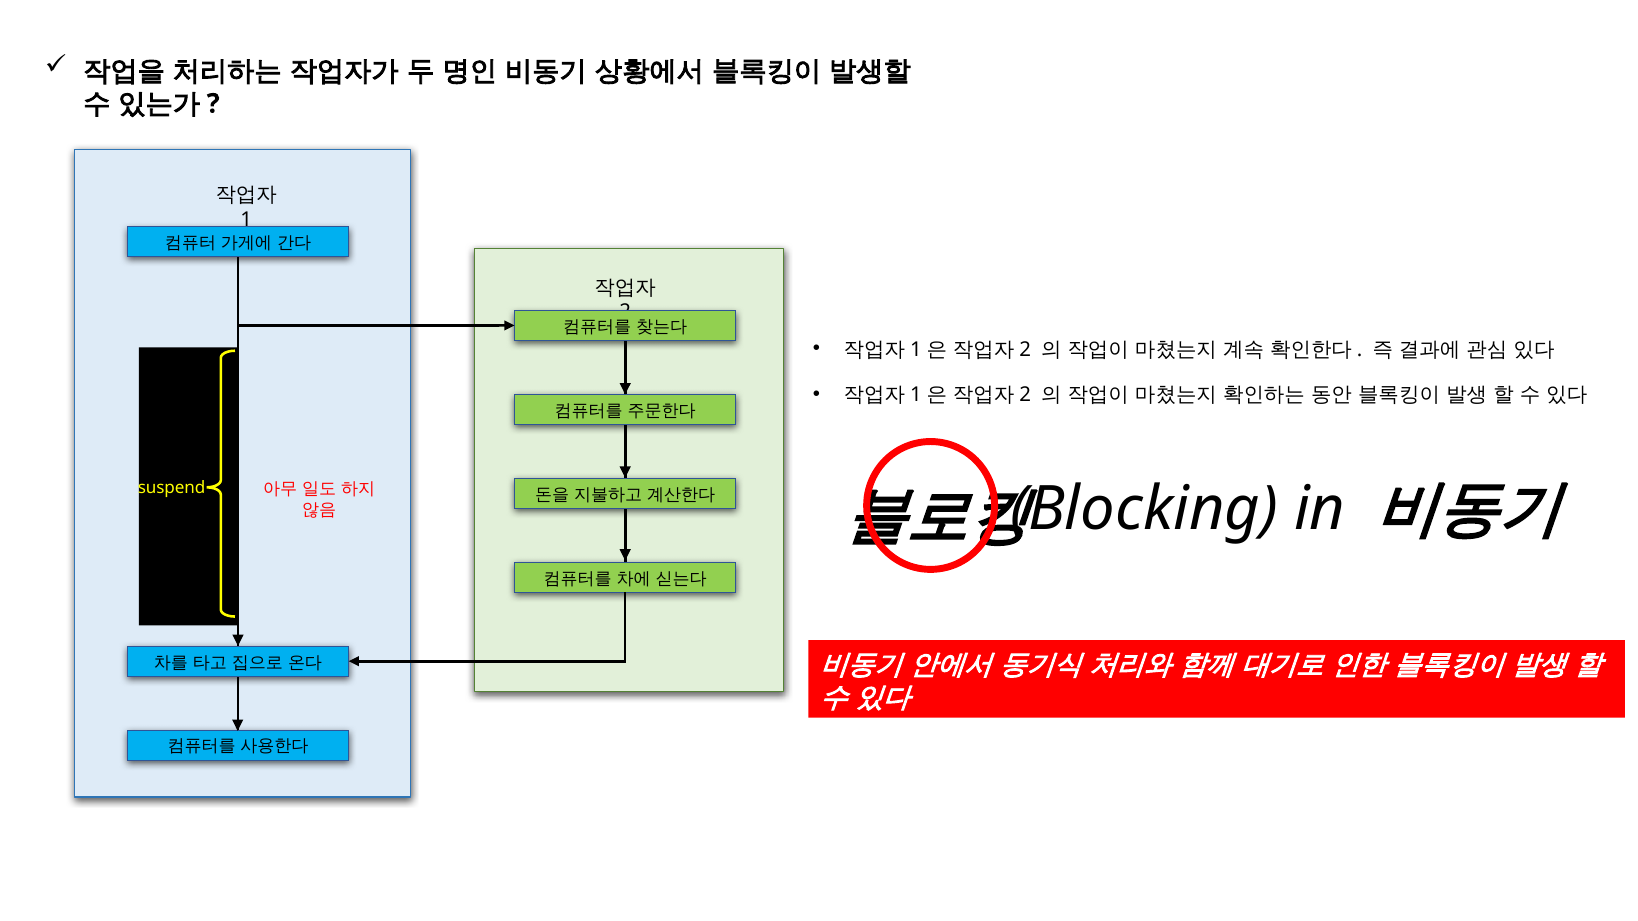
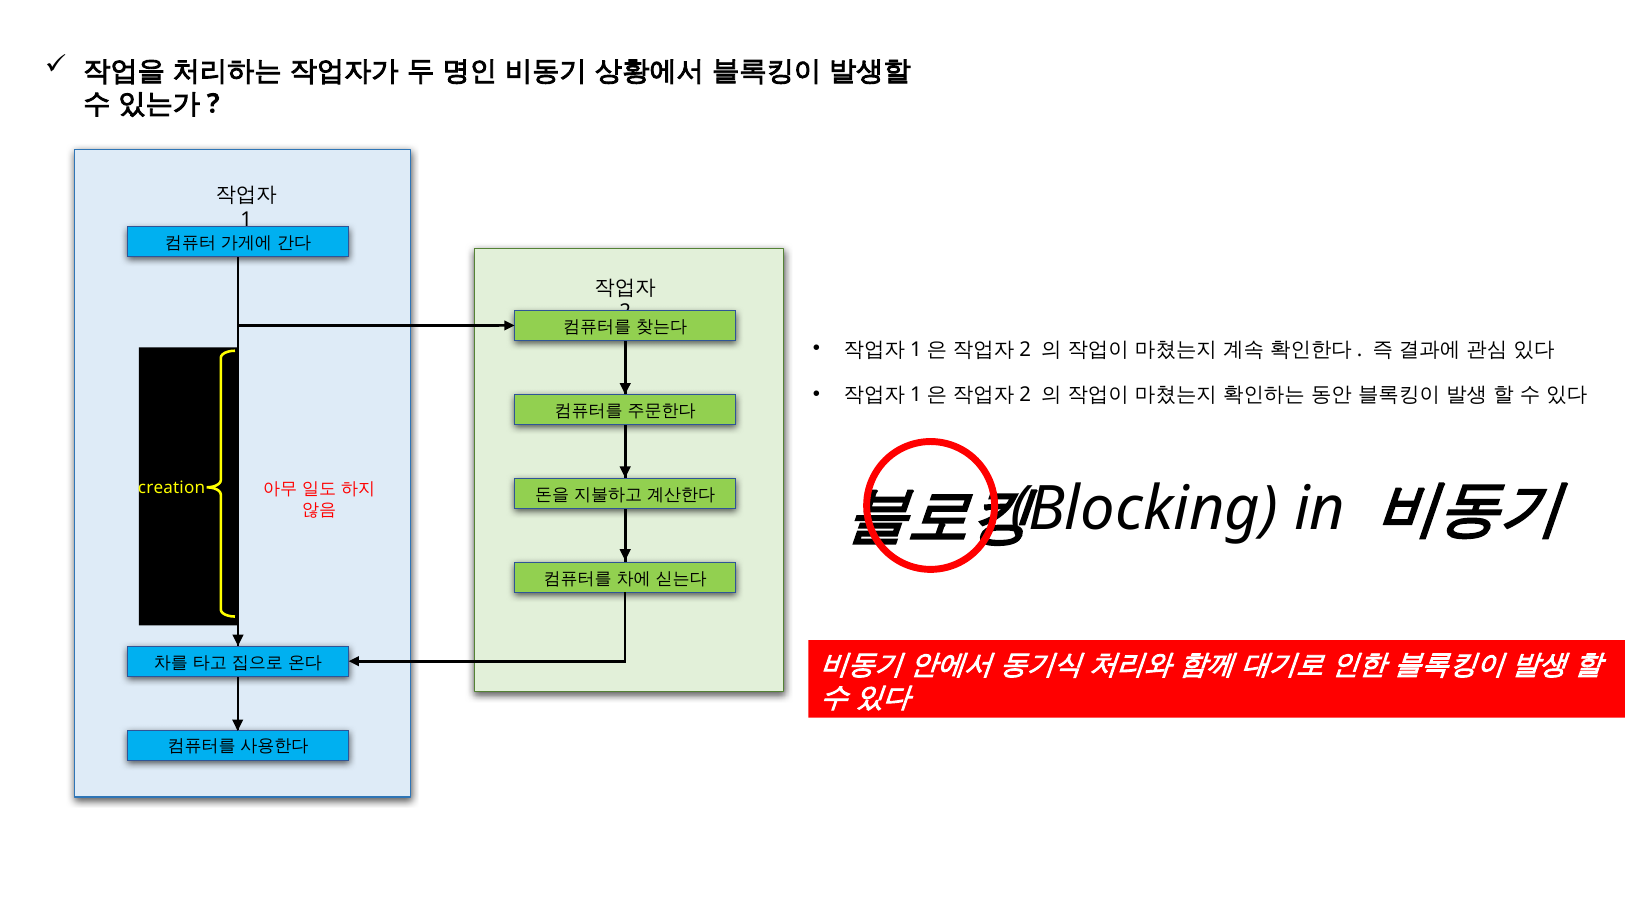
suspend: suspend -> creation
